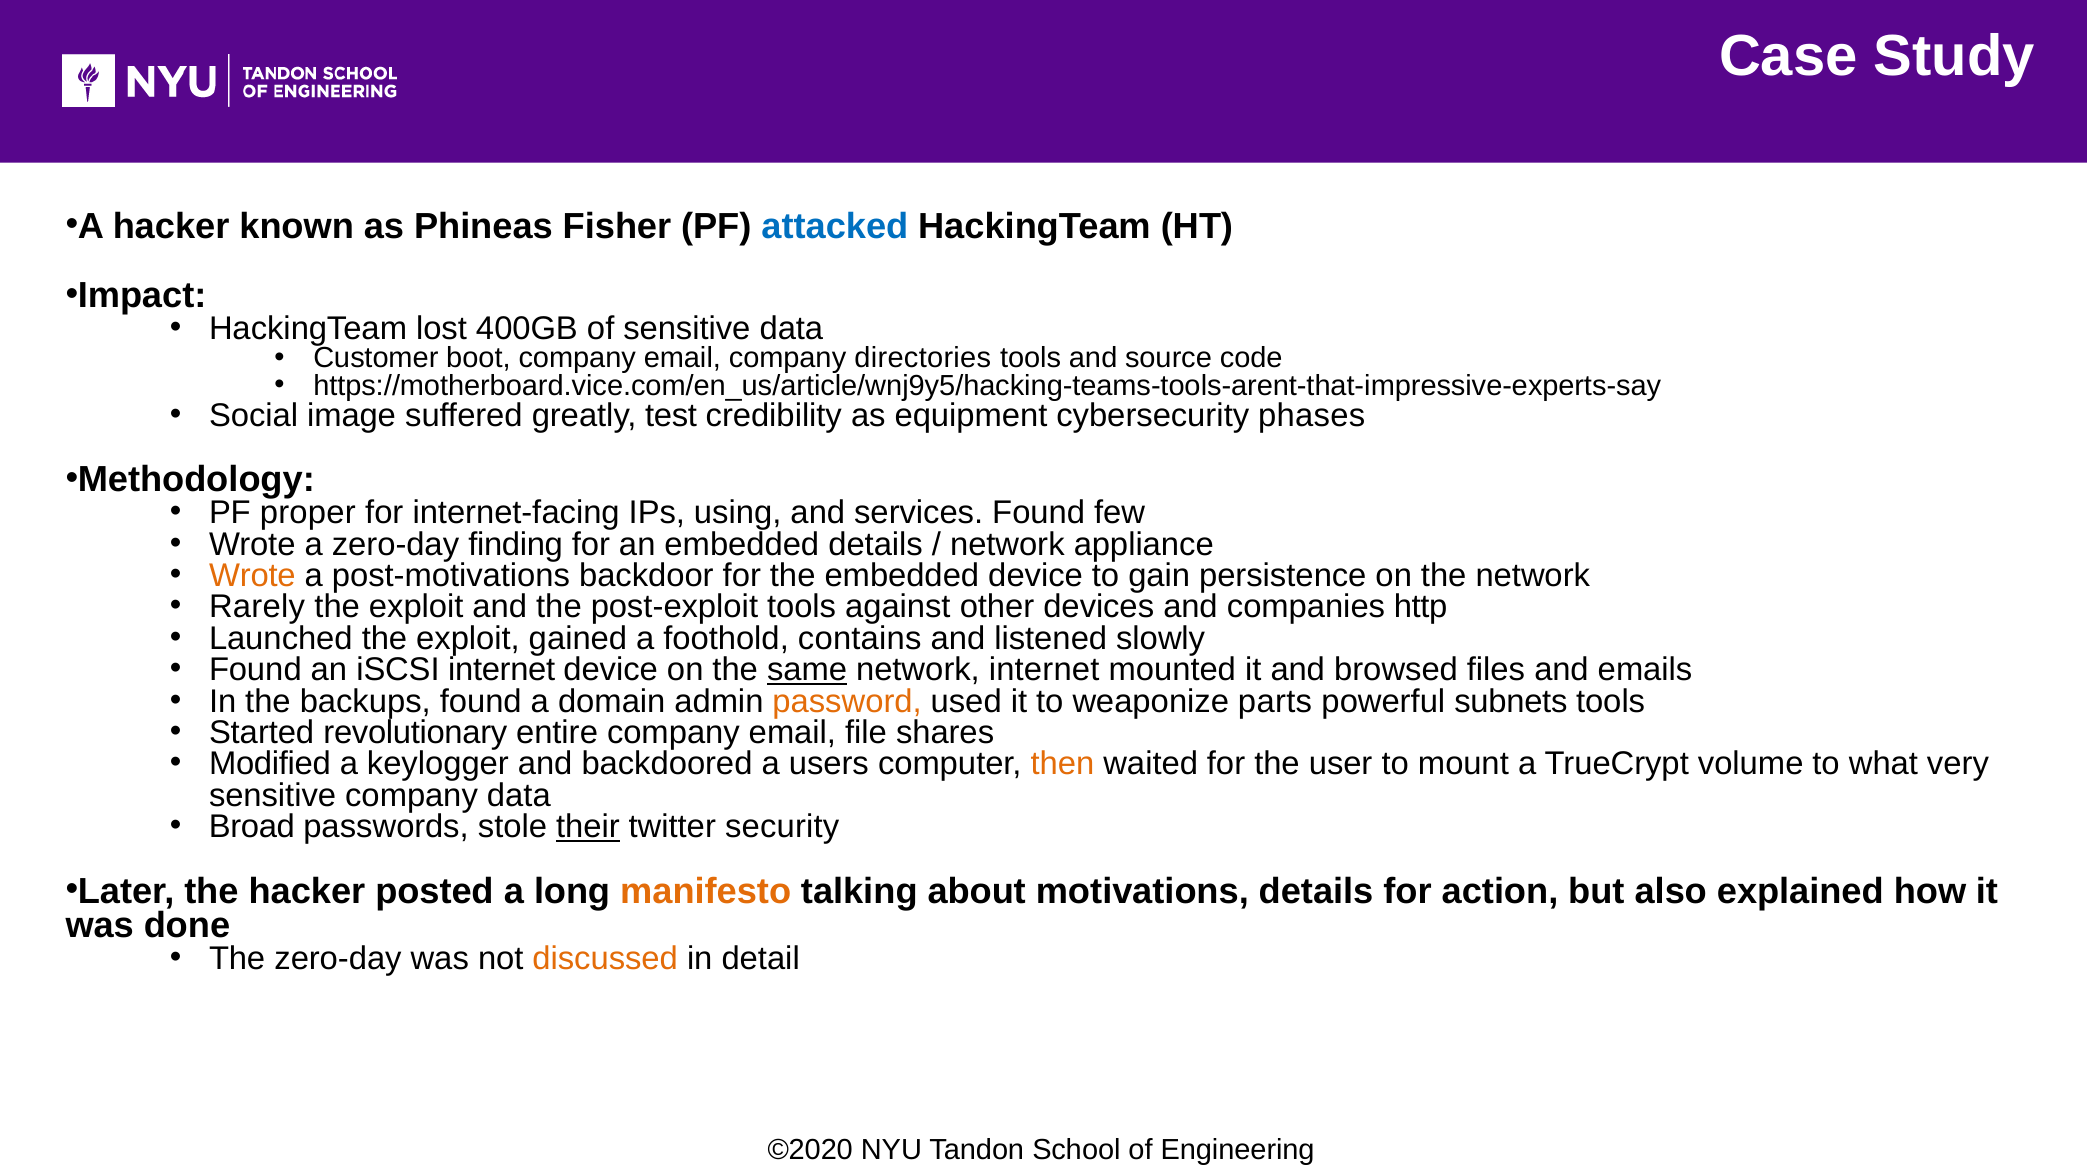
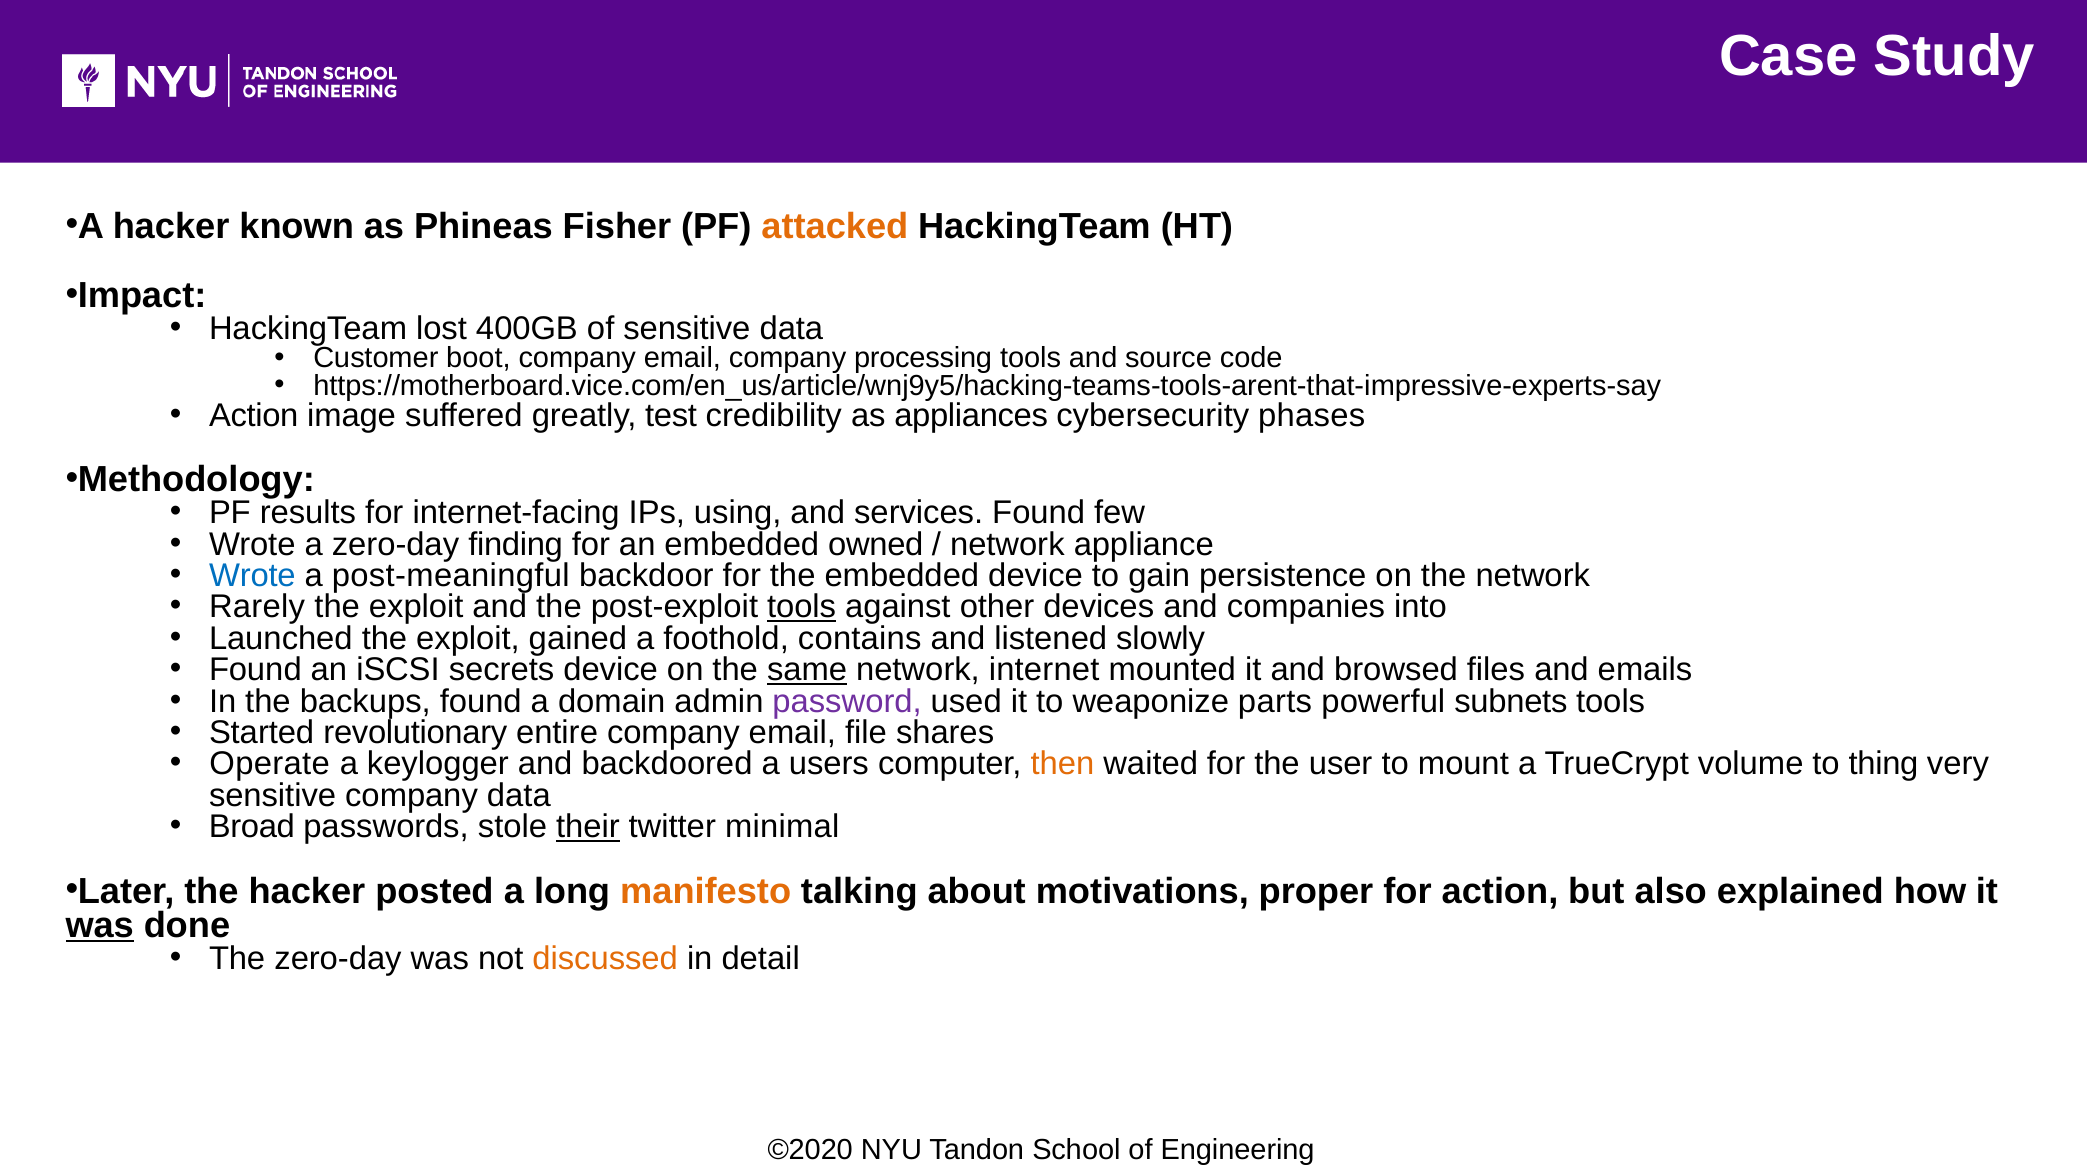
attacked colour: blue -> orange
directories: directories -> processing
Social at (254, 415): Social -> Action
equipment: equipment -> appliances
proper: proper -> results
embedded details: details -> owned
Wrote at (252, 576) colour: orange -> blue
post-motivations: post-motivations -> post-meaningful
tools at (802, 607) underline: none -> present
http: http -> into
iSCSI internet: internet -> secrets
password colour: orange -> purple
Modified: Modified -> Operate
what: what -> thing
security: security -> minimal
motivations details: details -> proper
was at (100, 926) underline: none -> present
